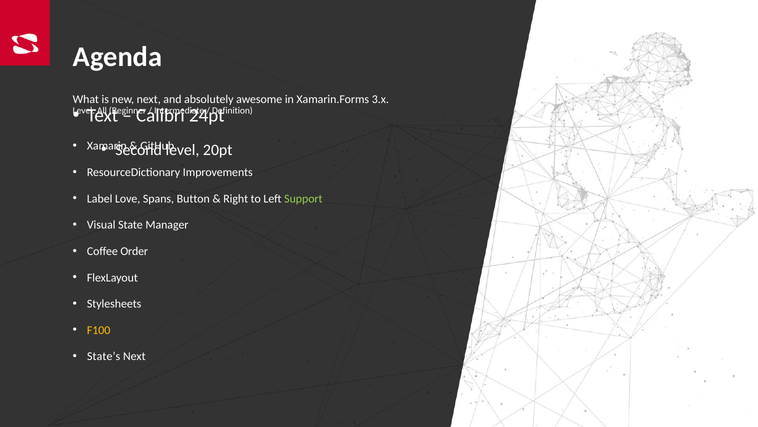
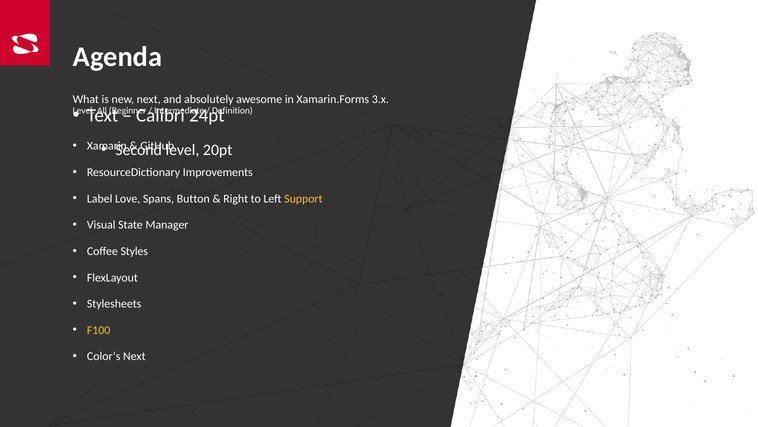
Support colour: light green -> yellow
Order: Order -> Styles
State’s: State’s -> Color’s
